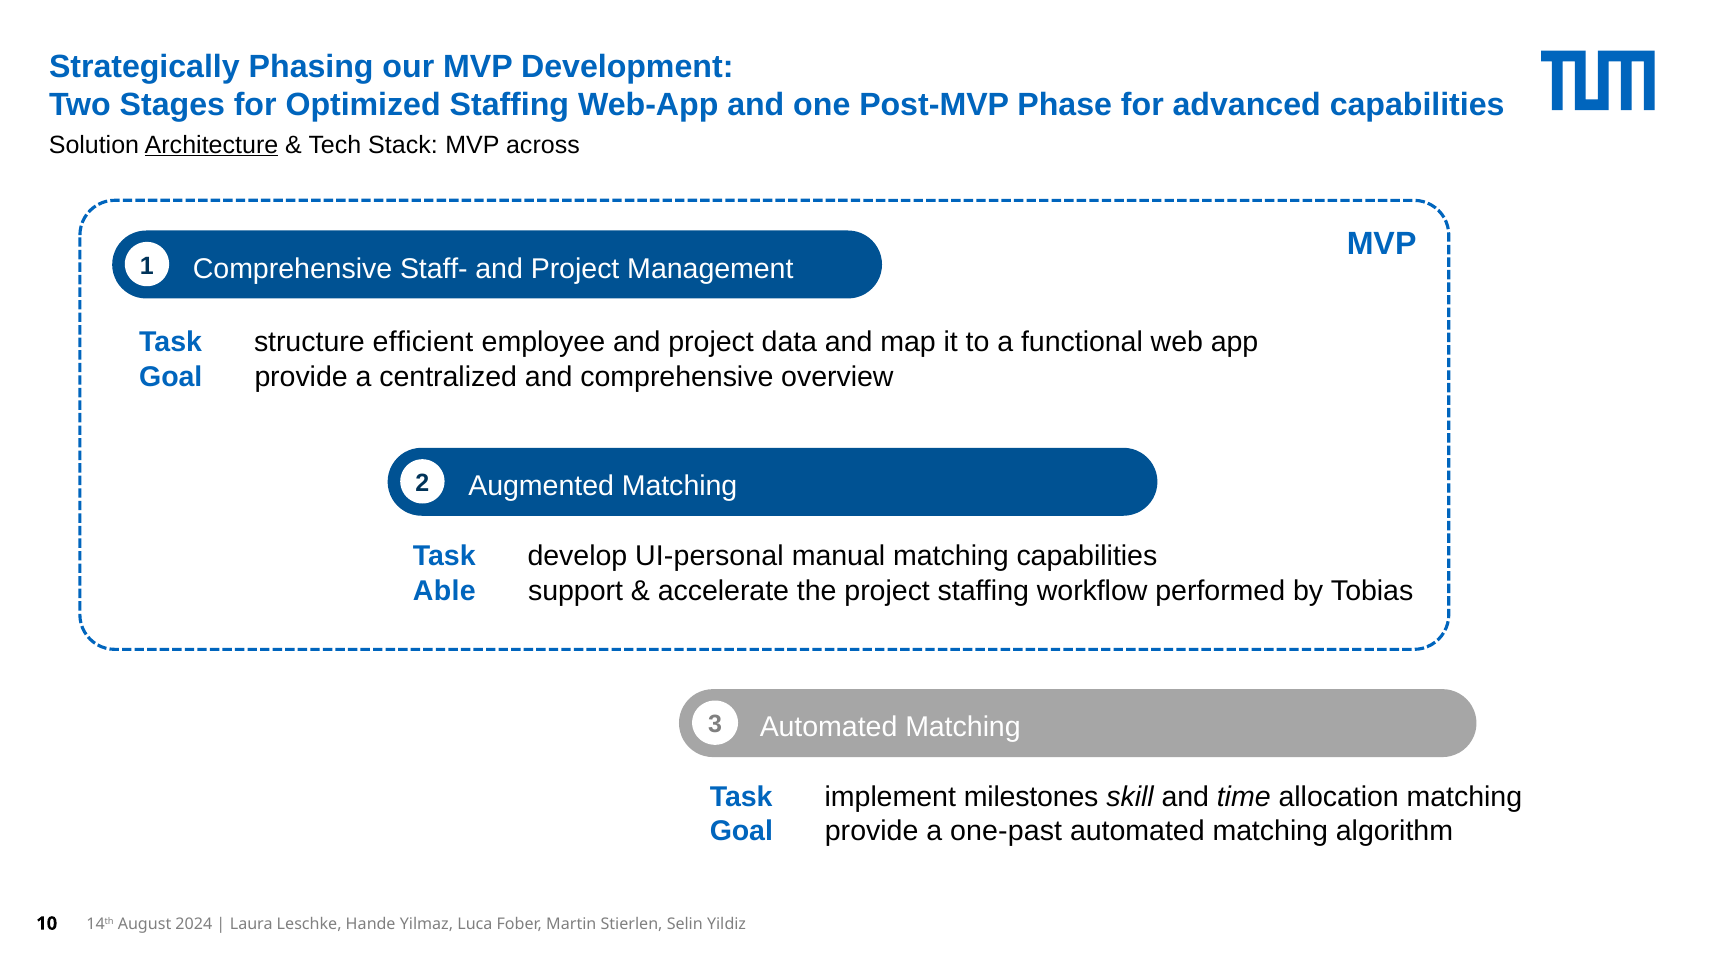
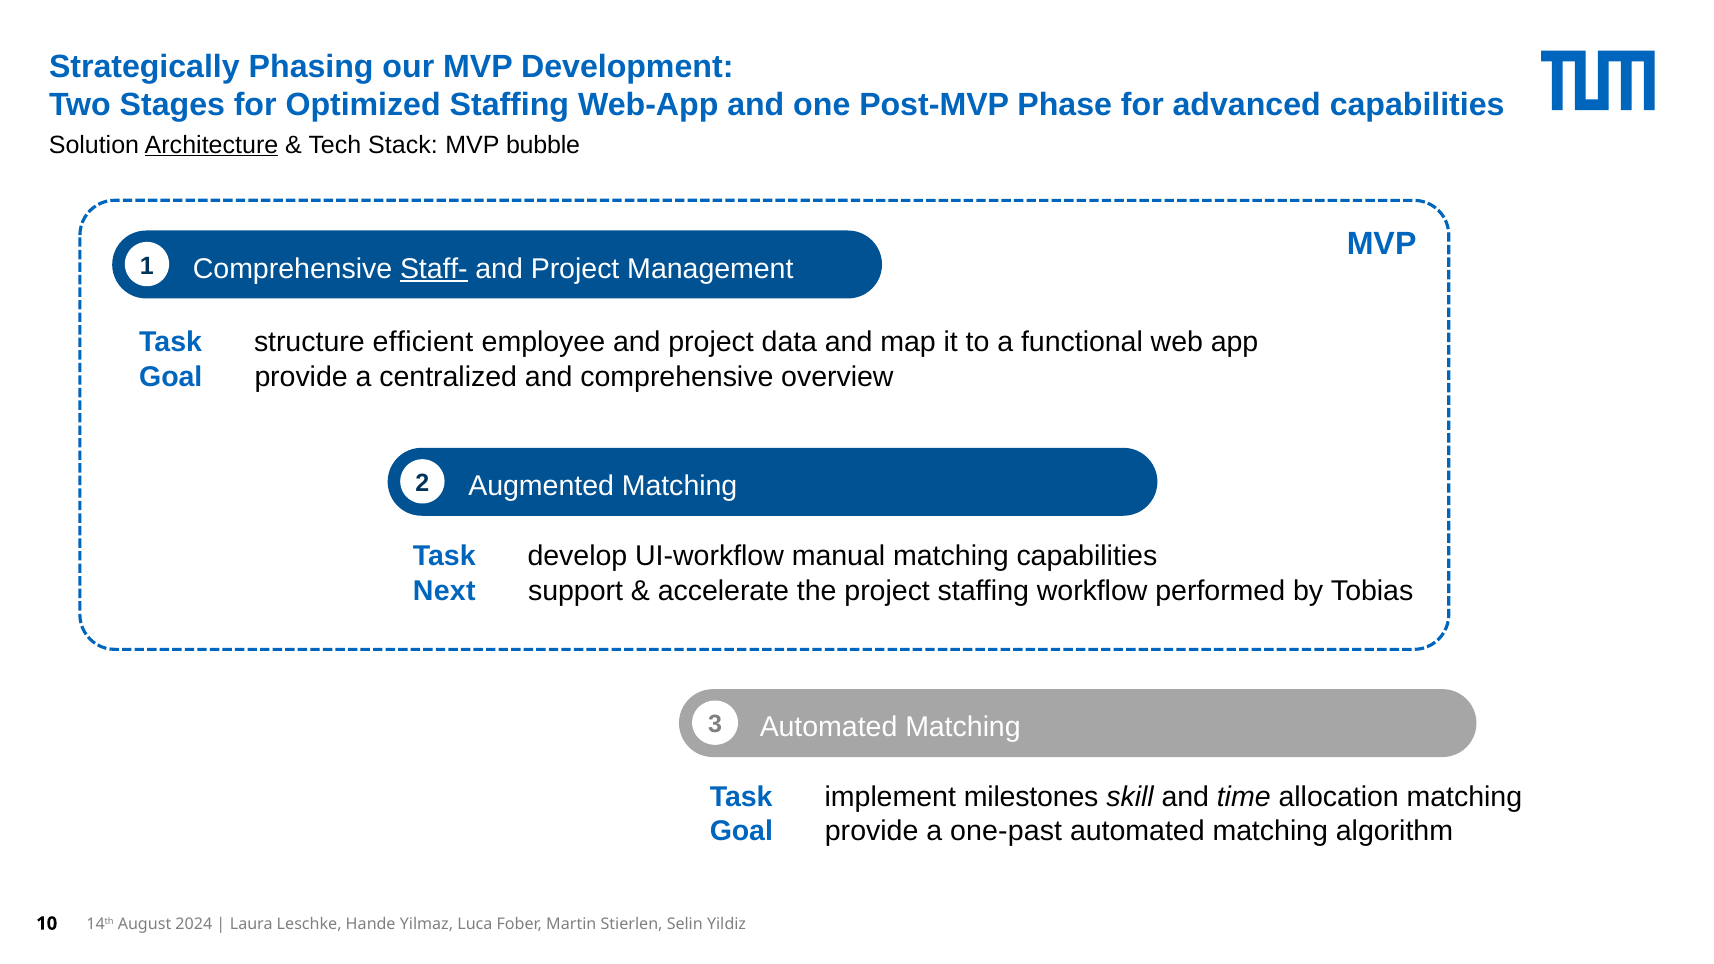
across: across -> bubble
Staff- underline: none -> present
UI-personal: UI-personal -> UI-workflow
Able: Able -> Next
